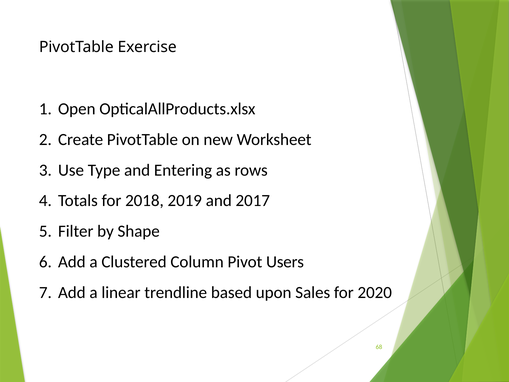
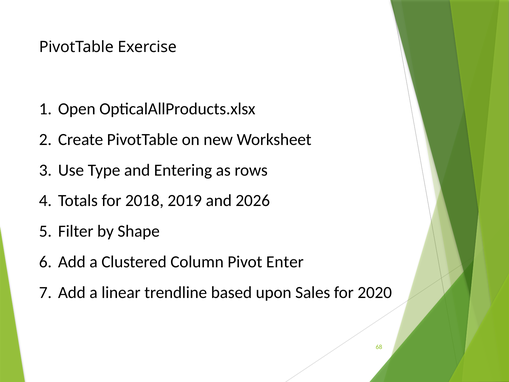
2017: 2017 -> 2026
Users: Users -> Enter
